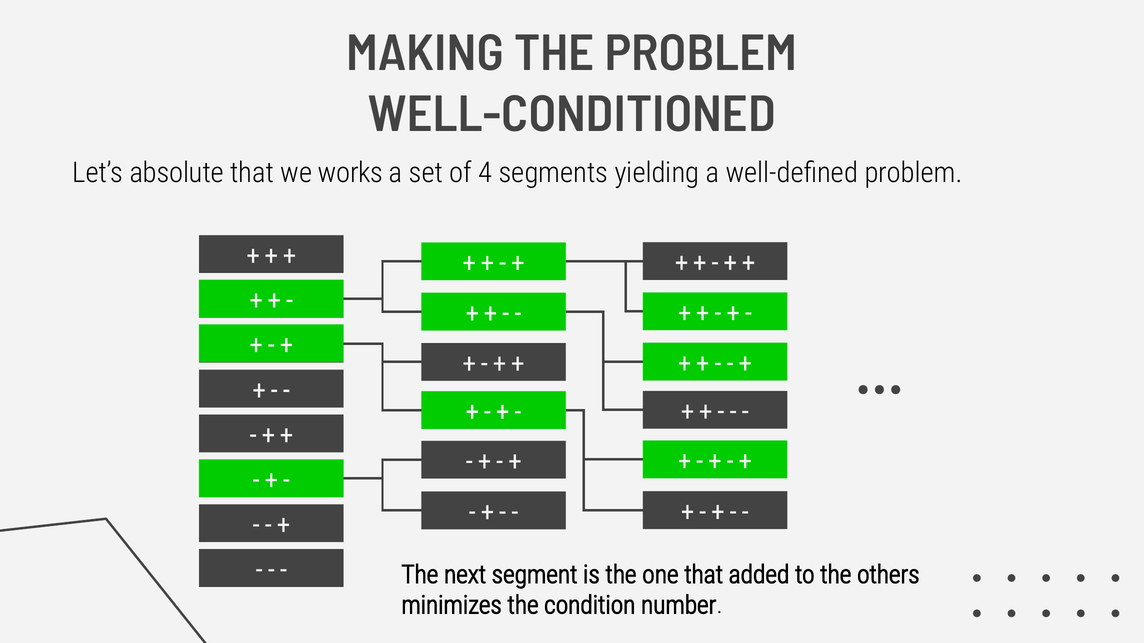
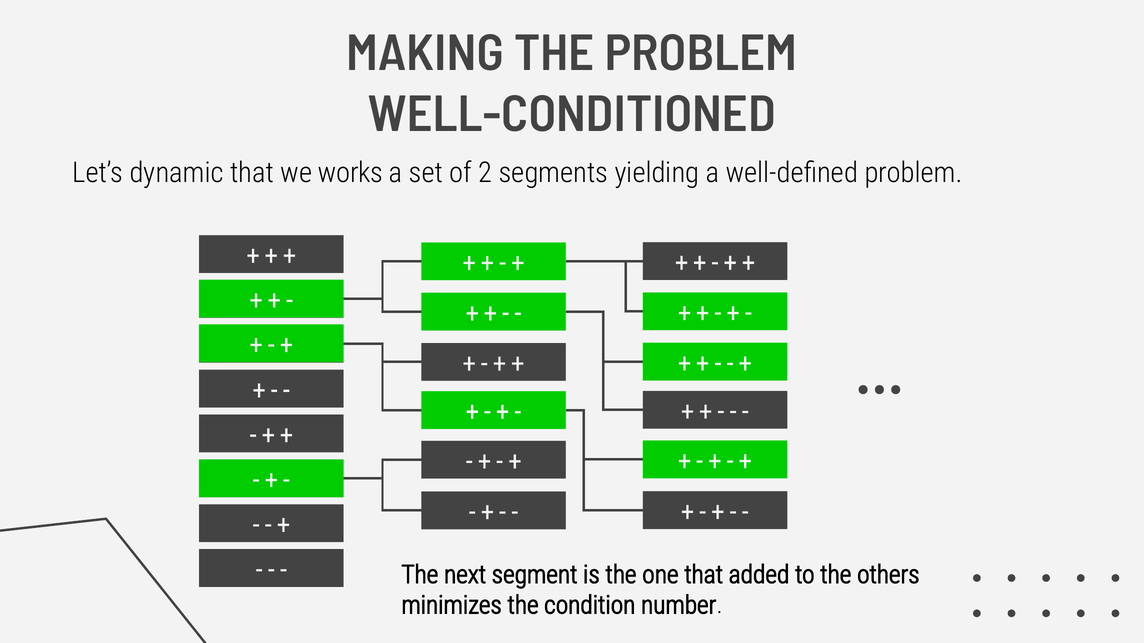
absolute: absolute -> dynamic
4: 4 -> 2
